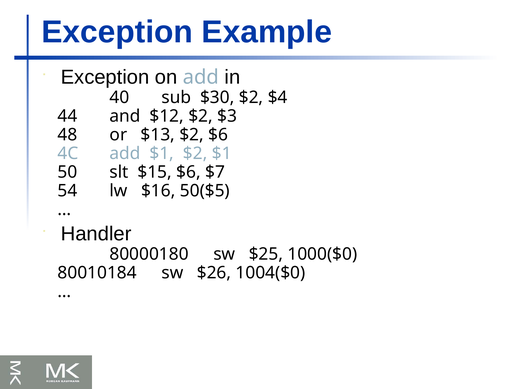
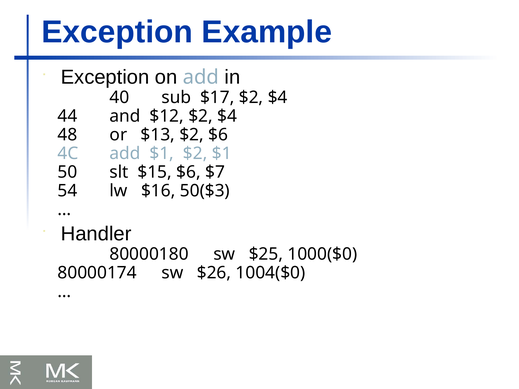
$30: $30 -> $17
$12 $2 $3: $3 -> $4
50($5: 50($5 -> 50($3
80010184: 80010184 -> 80000174
